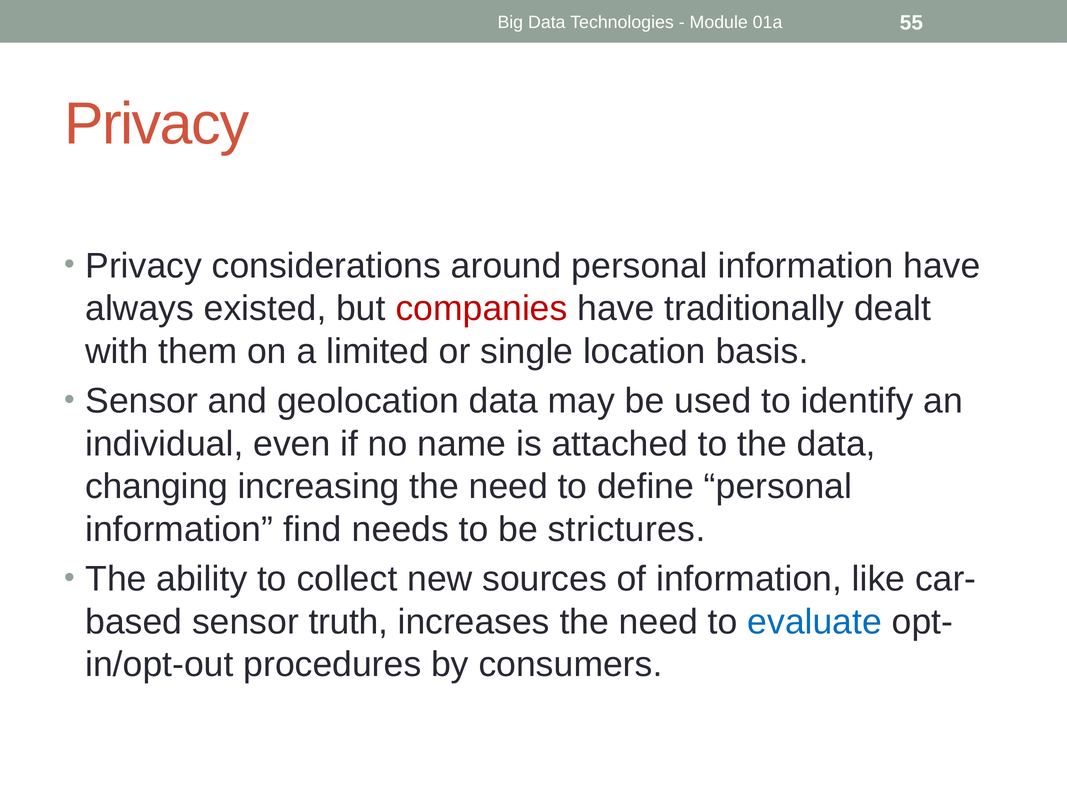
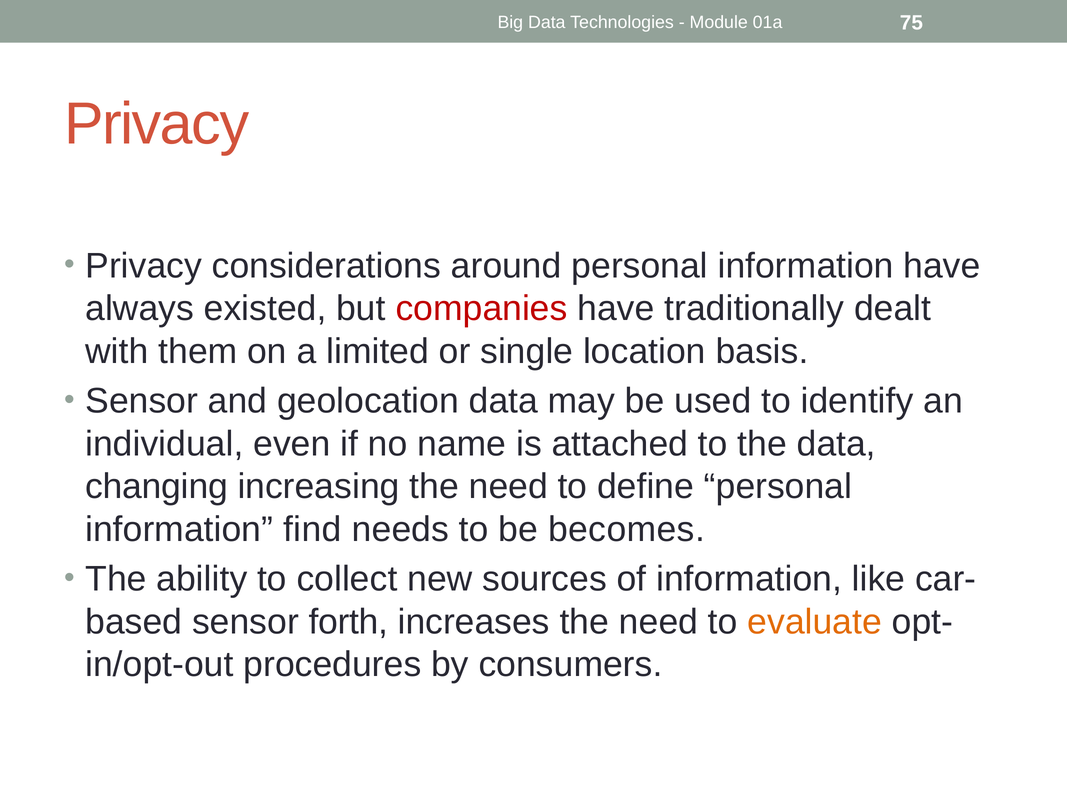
55: 55 -> 75
strictures: strictures -> becomes
truth: truth -> forth
evaluate colour: blue -> orange
